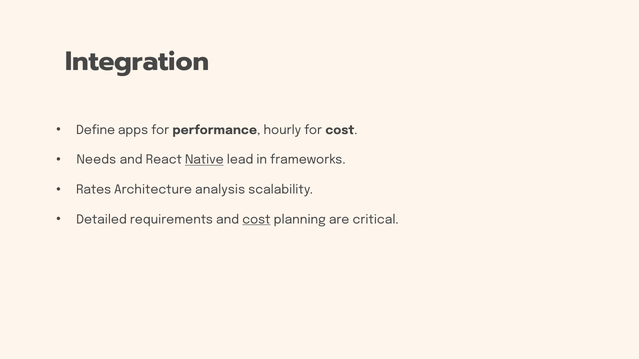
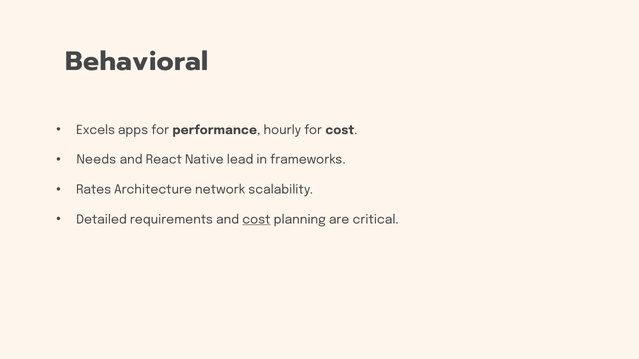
Integration: Integration -> Behavioral
Define: Define -> Excels
Native underline: present -> none
analysis: analysis -> network
